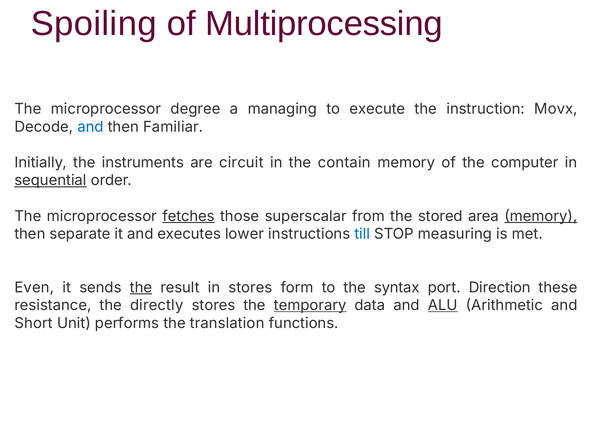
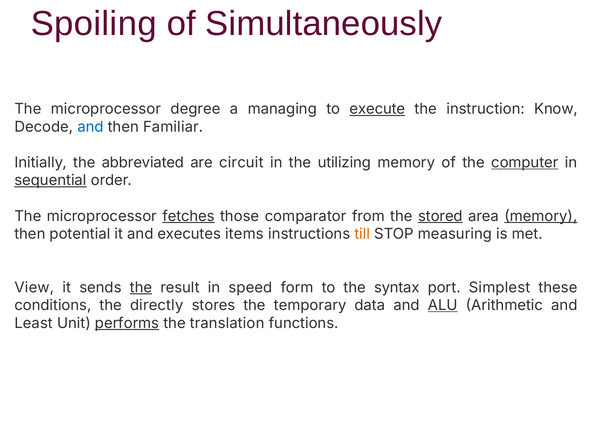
Multiprocessing: Multiprocessing -> Simultaneously
execute underline: none -> present
Movx: Movx -> Know
instruments: instruments -> abbreviated
contain: contain -> utilizing
computer underline: none -> present
superscalar: superscalar -> comparator
stored underline: none -> present
separate: separate -> potential
lower: lower -> items
till colour: blue -> orange
Even: Even -> View
in stores: stores -> speed
Direction: Direction -> Simplest
resistance: resistance -> conditions
temporary underline: present -> none
Short: Short -> Least
performs underline: none -> present
